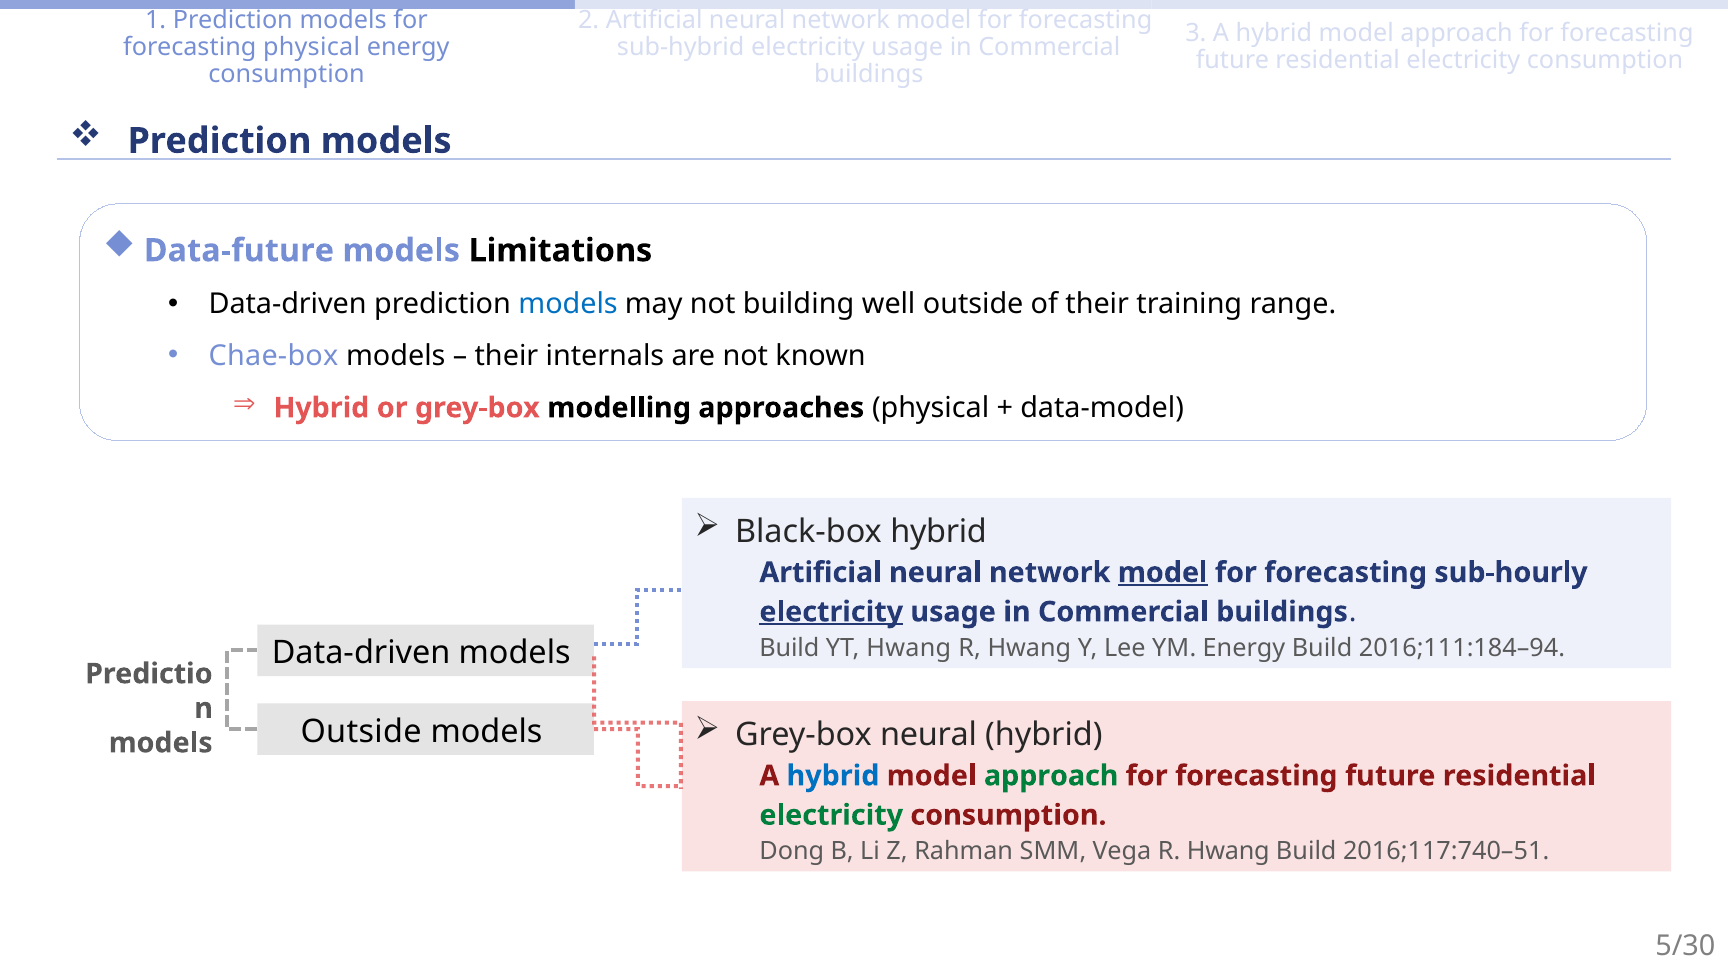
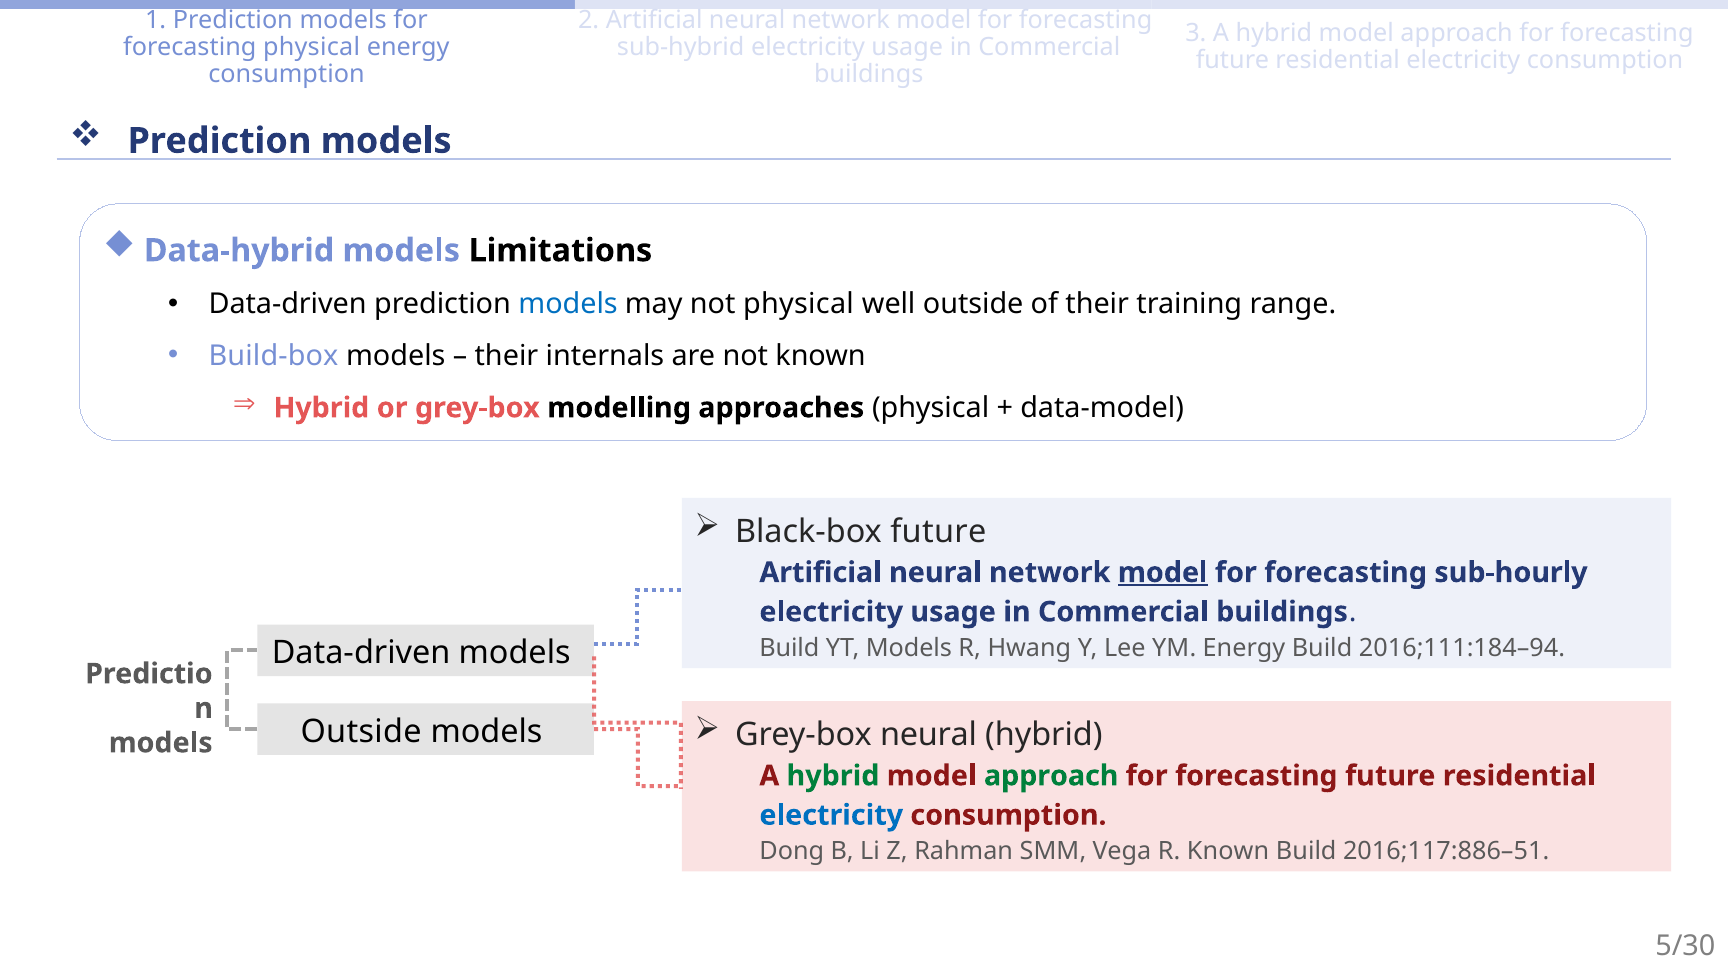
Data-future: Data-future -> Data-hybrid
not building: building -> physical
Chae-box: Chae-box -> Build-box
Black-box hybrid: hybrid -> future
electricity at (831, 612) underline: present -> none
YT Hwang: Hwang -> Models
hybrid at (833, 776) colour: blue -> green
electricity at (831, 815) colour: green -> blue
Vega R Hwang: Hwang -> Known
2016;117:740–51: 2016;117:740–51 -> 2016;117:886–51
